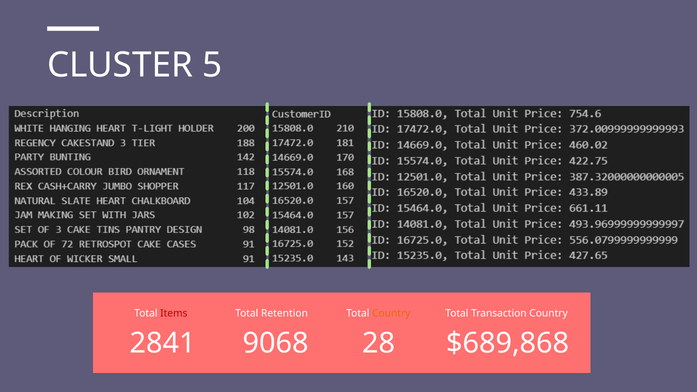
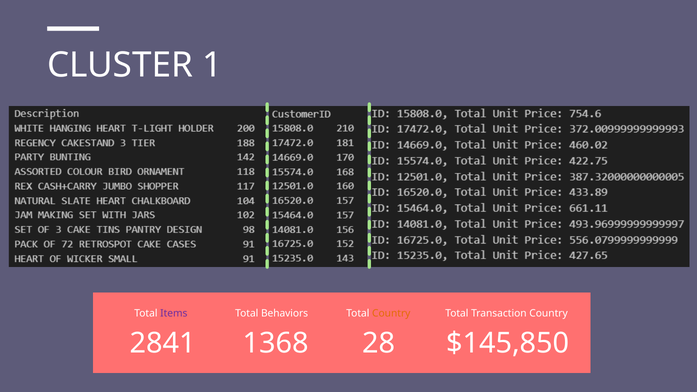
5: 5 -> 1
Items colour: red -> purple
Retention: Retention -> Behaviors
9068: 9068 -> 1368
$689,868: $689,868 -> $145,850
